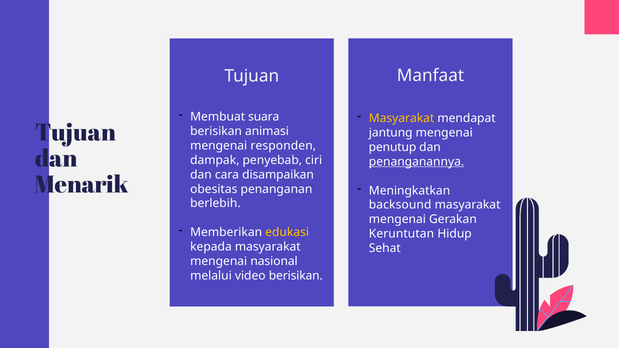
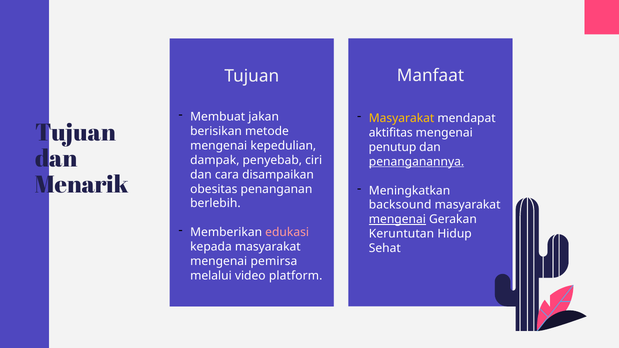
suara: suara -> jakan
animasi: animasi -> metode
jantung: jantung -> aktifitas
responden: responden -> kepedulian
mengenai at (397, 220) underline: none -> present
edukasi colour: yellow -> pink
nasional: nasional -> pemirsa
video berisikan: berisikan -> platform
